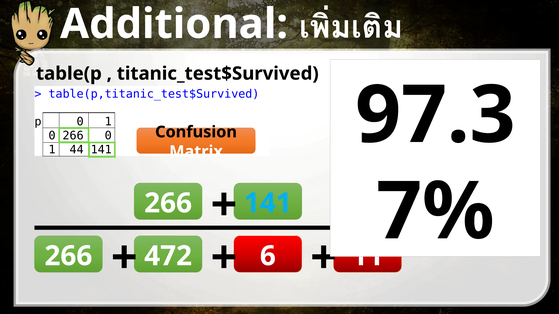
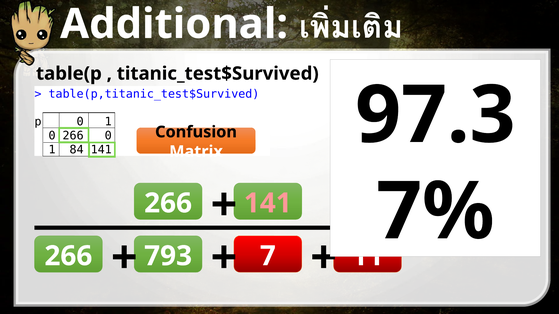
44: 44 -> 84
141 at (268, 203) colour: light blue -> pink
6: 6 -> 7
472: 472 -> 793
